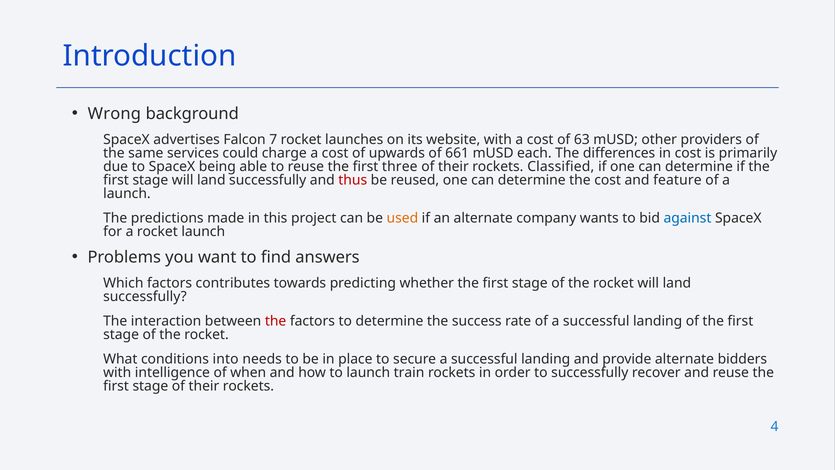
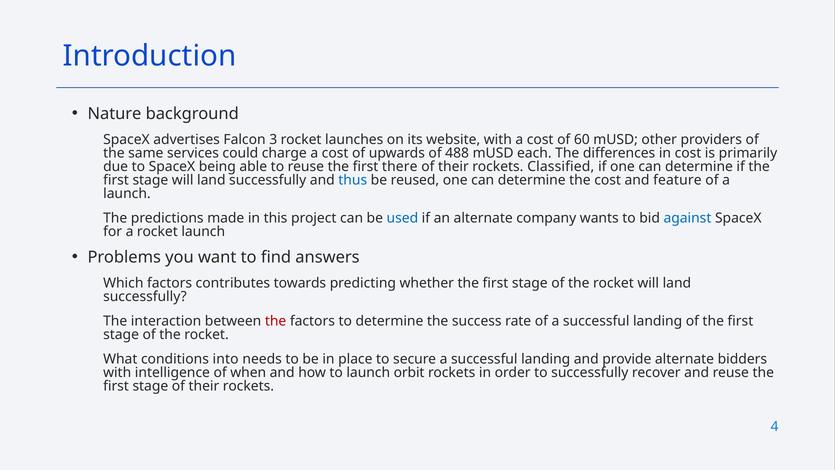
Wrong: Wrong -> Nature
7: 7 -> 3
63: 63 -> 60
661: 661 -> 488
three: three -> there
thus colour: red -> blue
used colour: orange -> blue
train: train -> orbit
